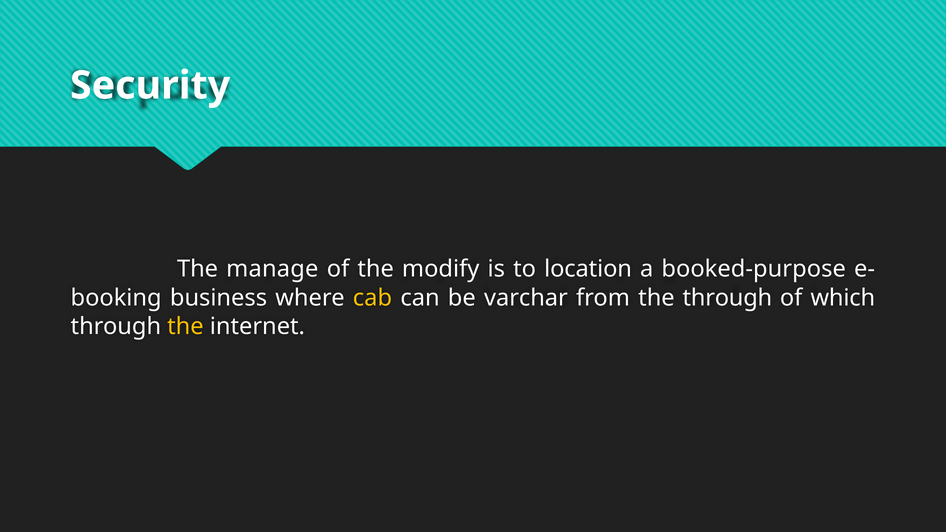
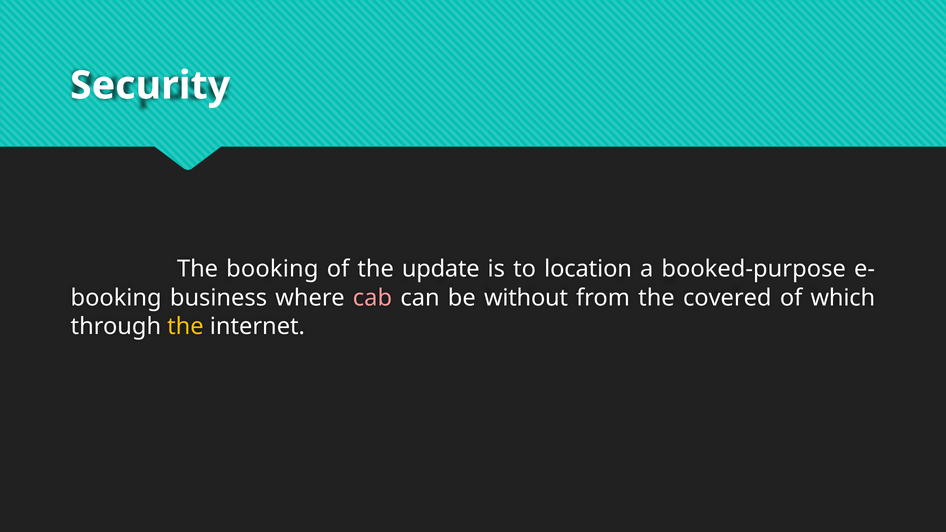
The manage: manage -> booking
modify: modify -> update
cab colour: yellow -> pink
varchar: varchar -> without
the through: through -> covered
